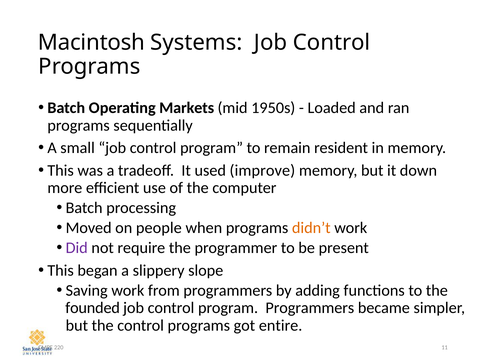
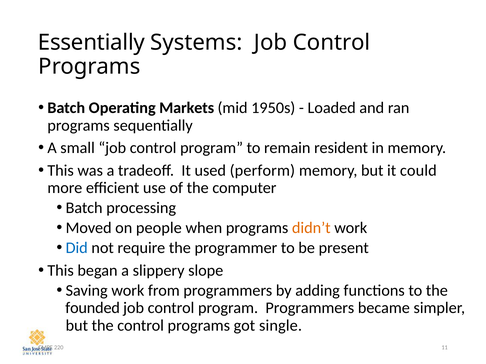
Macintosh: Macintosh -> Essentially
improve: improve -> perform
down: down -> could
Did colour: purple -> blue
entire: entire -> single
